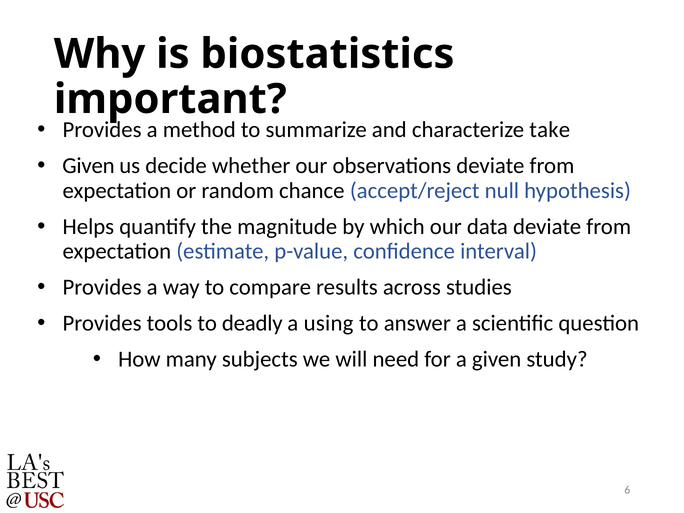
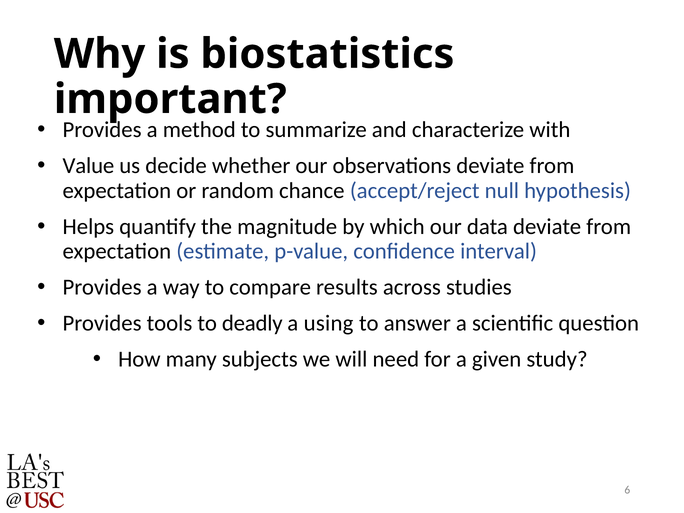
take: take -> with
Given at (88, 166): Given -> Value
